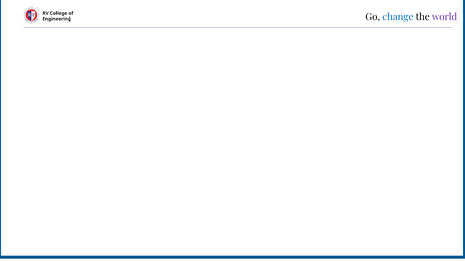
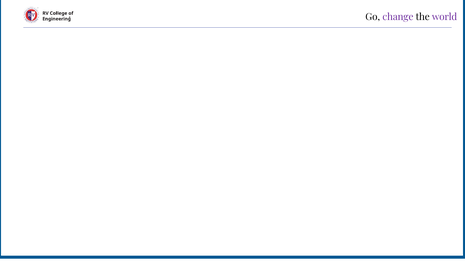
change colour: blue -> purple
